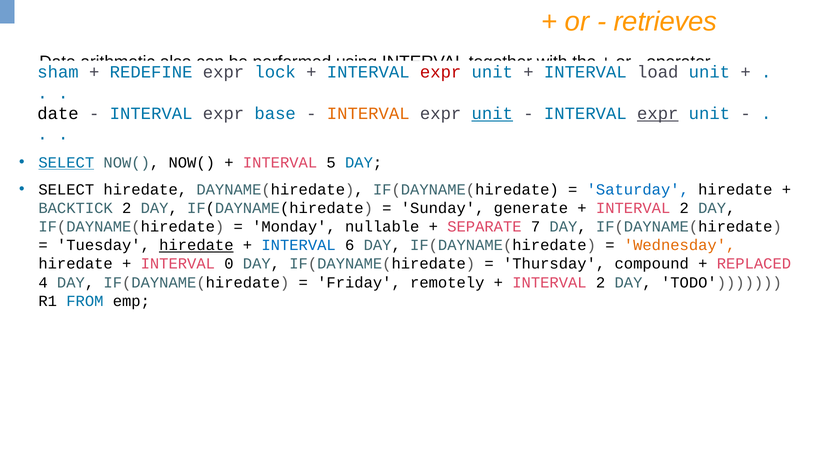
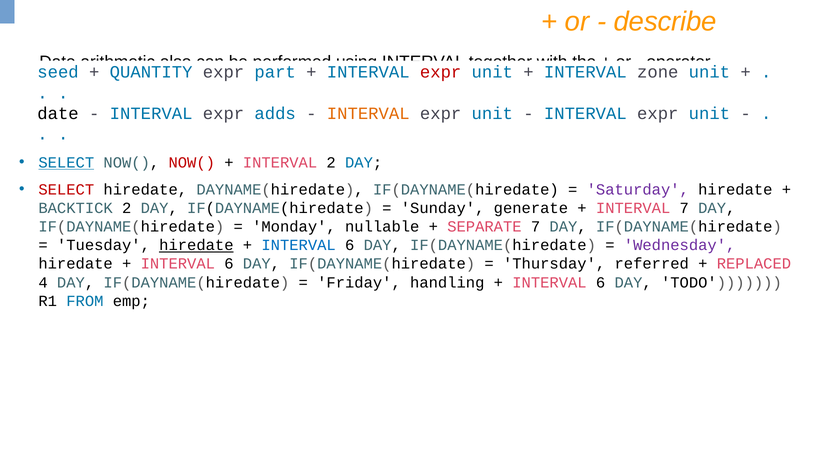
retrieves: retrieves -> describe
sham: sham -> seed
REDEFINE: REDEFINE -> QUANTITY
lock: lock -> part
load: load -> zone
base: base -> adds
unit at (492, 113) underline: present -> none
expr at (658, 113) underline: present -> none
NOW( at (192, 162) colour: black -> red
INTERVAL 5: 5 -> 2
SELECT at (66, 189) colour: black -> red
Saturday colour: blue -> purple
2 at (684, 208): 2 -> 7
Wednesday colour: orange -> purple
0 at (229, 264): 0 -> 6
compound: compound -> referred
remotely: remotely -> handling
2 at (601, 282): 2 -> 6
